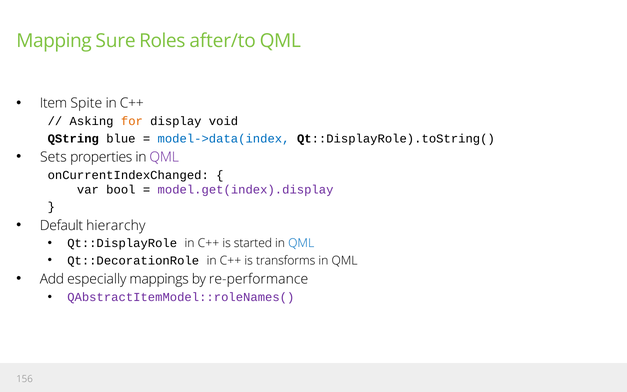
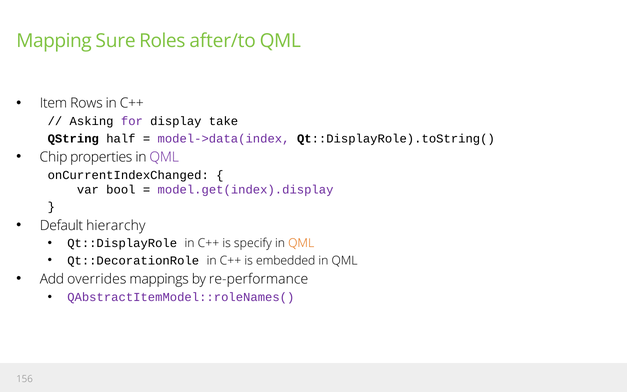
Spite: Spite -> Rows
for colour: orange -> purple
void: void -> take
blue: blue -> half
model->data(index colour: blue -> purple
Sets: Sets -> Chip
started: started -> specify
QML at (301, 243) colour: blue -> orange
transforms: transforms -> embedded
especially: especially -> overrides
